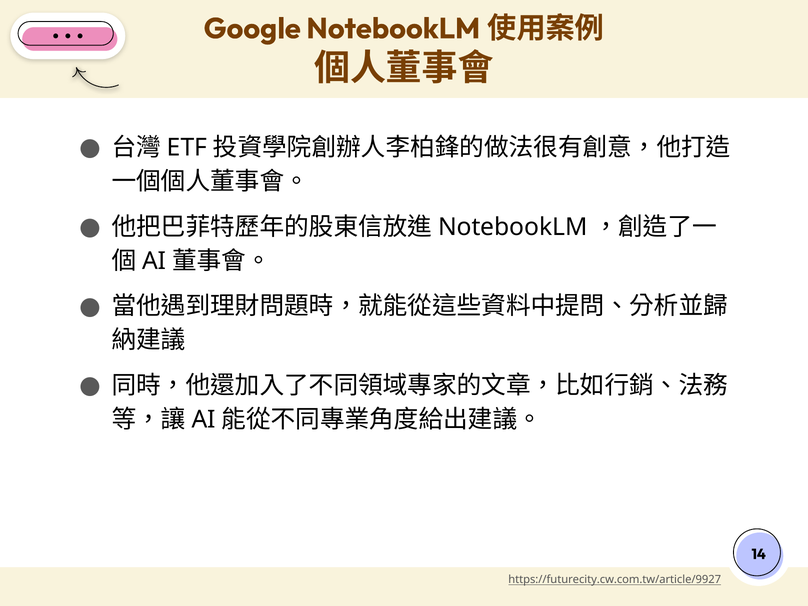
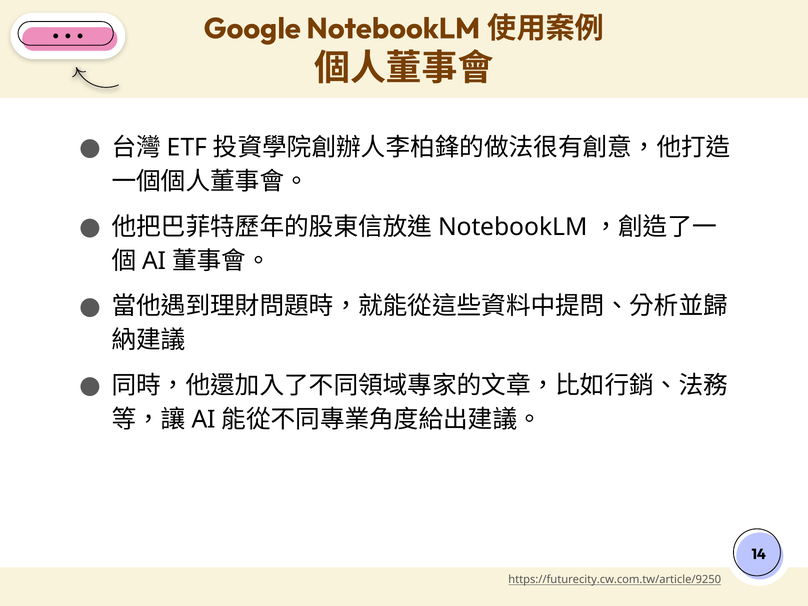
https://futurecity.cw.com.tw/article/9927: https://futurecity.cw.com.tw/article/9927 -> https://futurecity.cw.com.tw/article/9250
